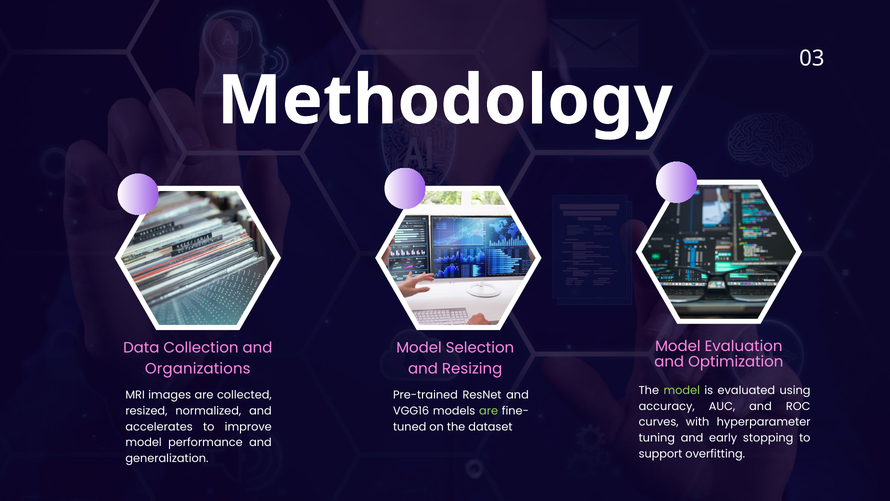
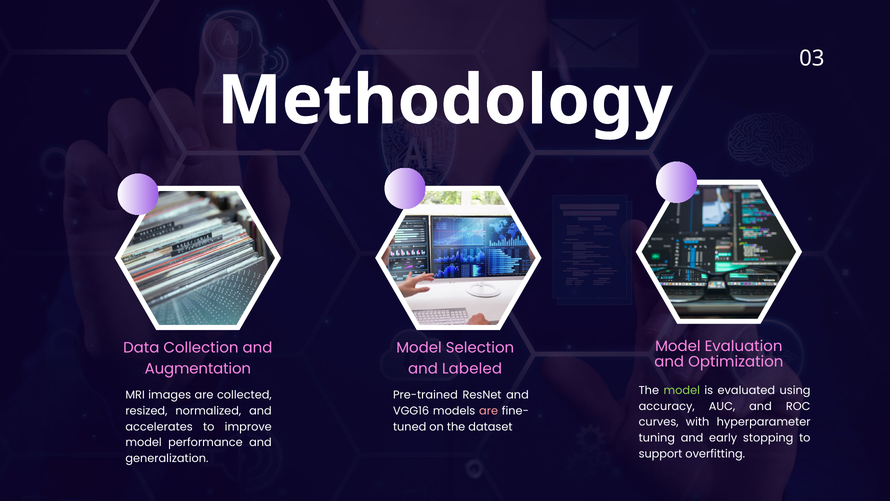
Organizations: Organizations -> Augmentation
Resizing: Resizing -> Labeled
are at (489, 411) colour: light green -> pink
